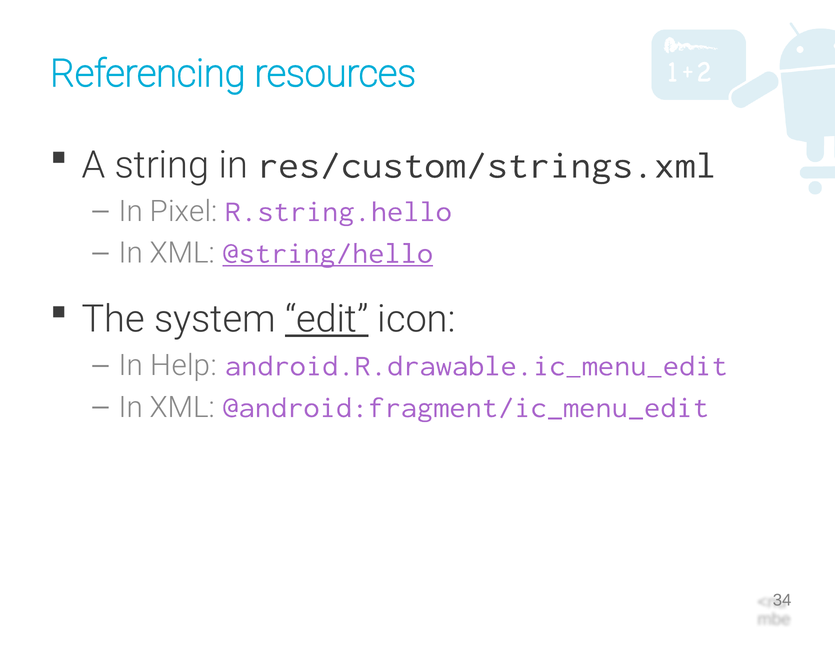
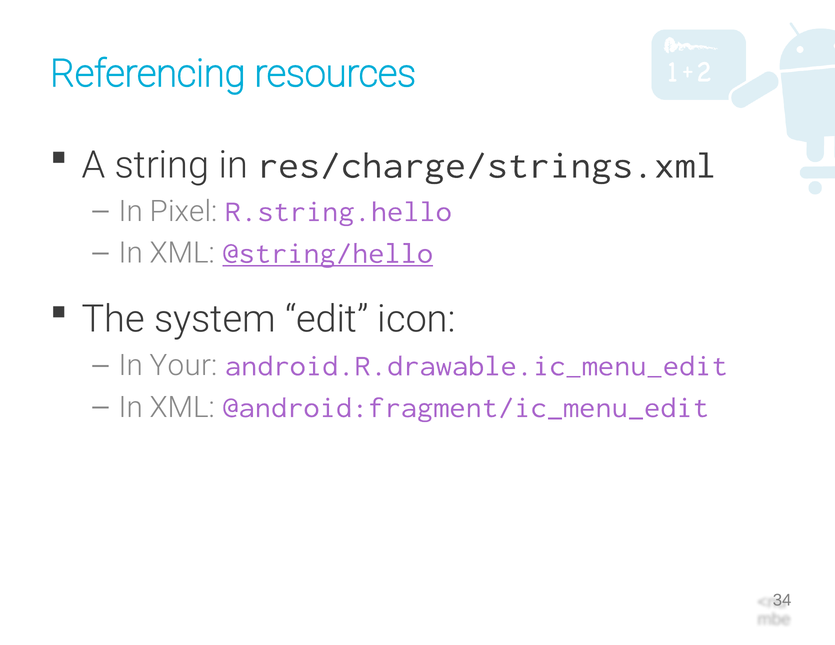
res/custom/strings.xml: res/custom/strings.xml -> res/charge/strings.xml
edit underline: present -> none
Help: Help -> Your
